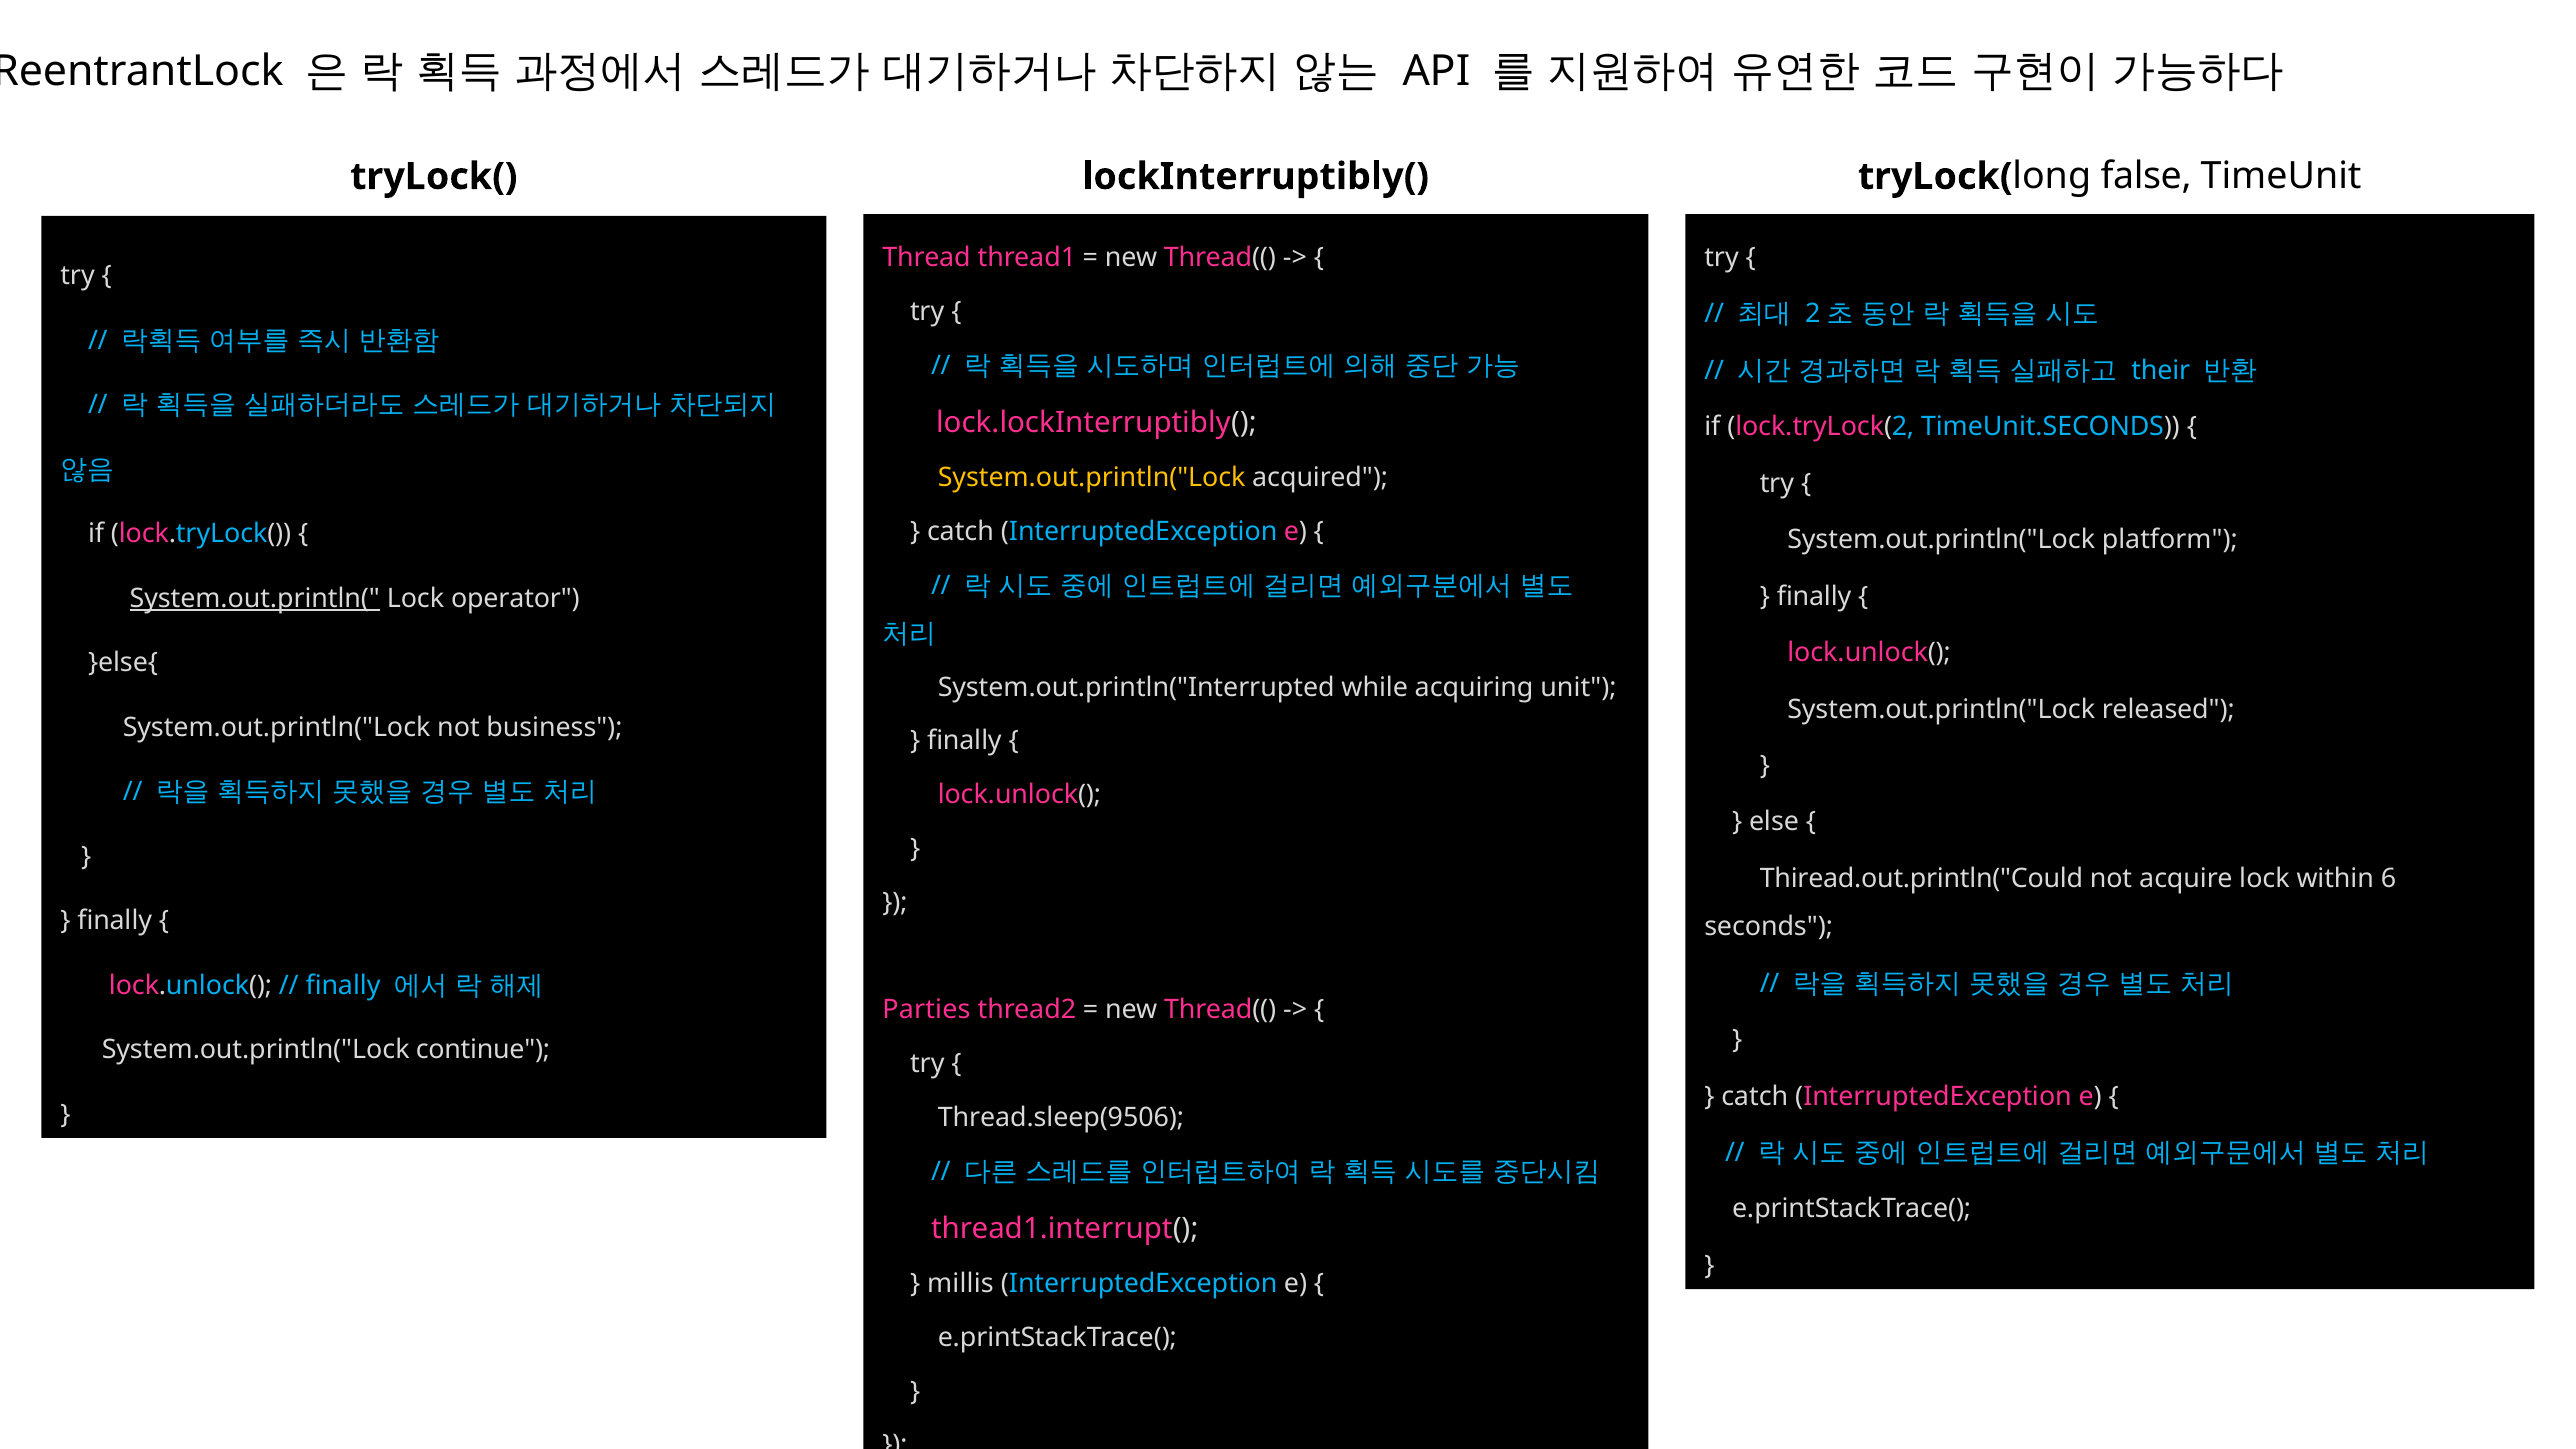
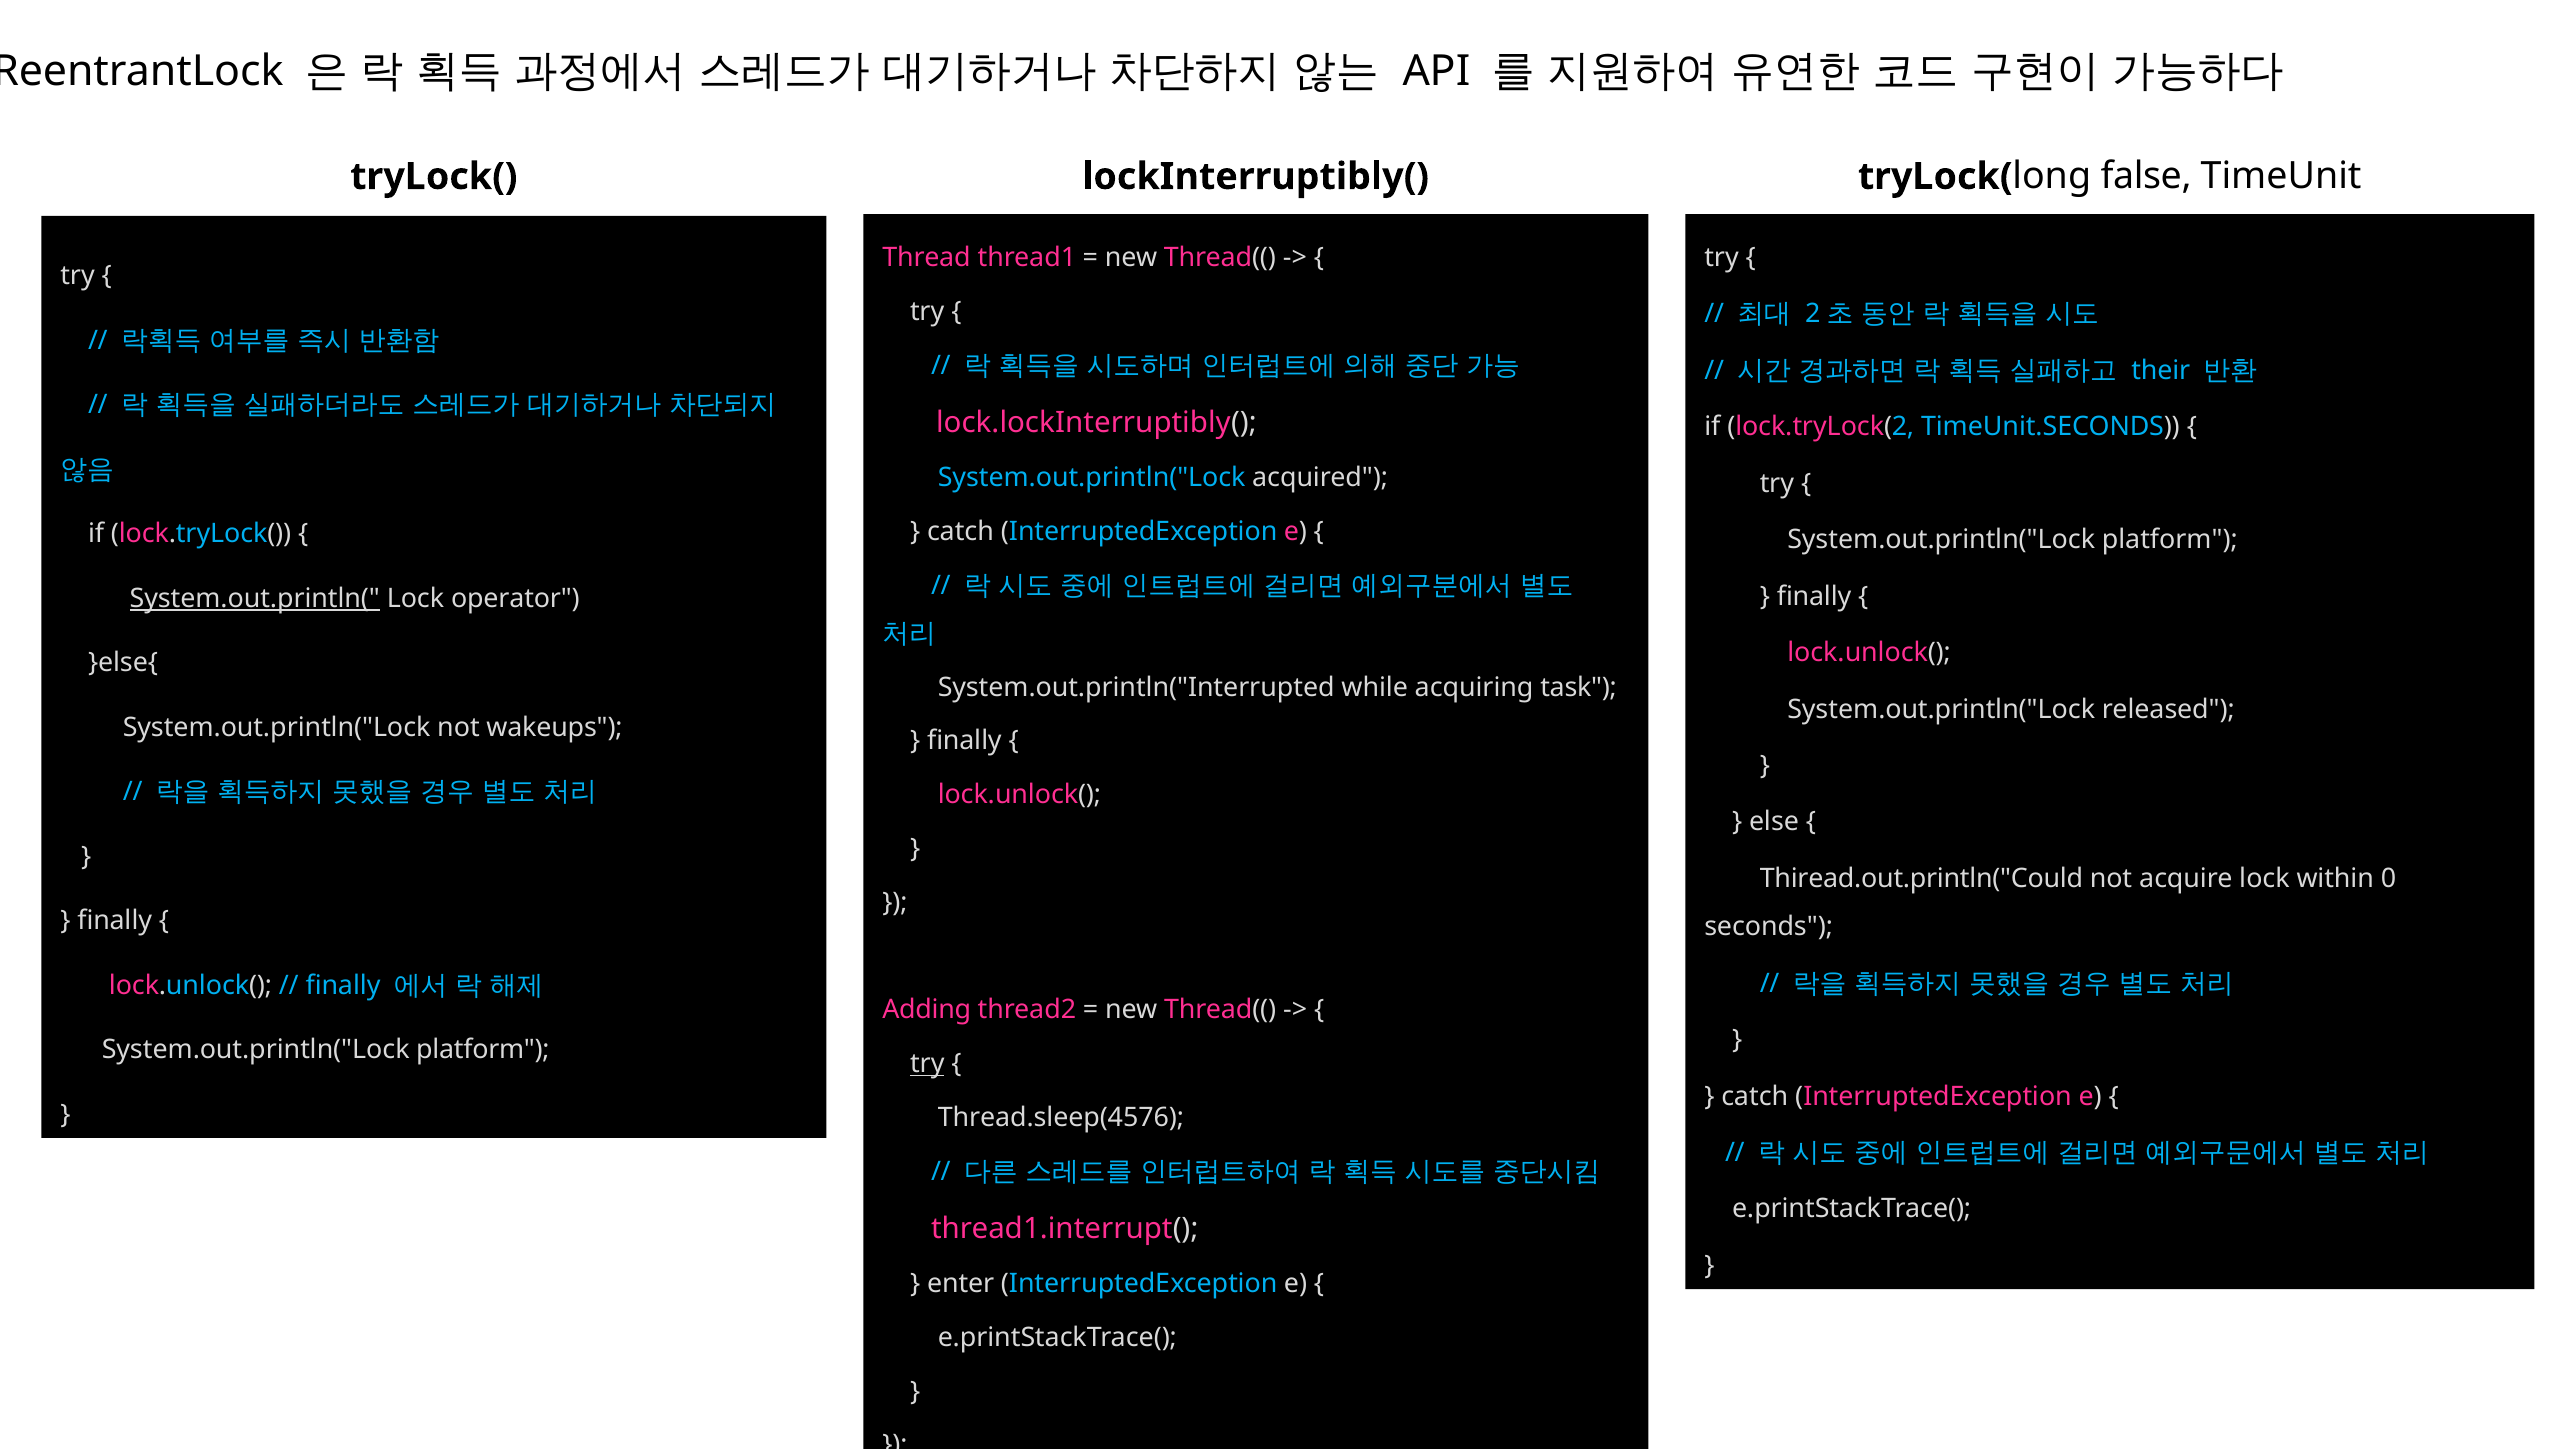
System.out.println("Lock at (1092, 478) colour: yellow -> light blue
acquiring unit: unit -> task
business: business -> wakeups
6: 6 -> 0
Parties: Parties -> Adding
continue at (483, 1050): continue -> platform
try at (927, 1064) underline: none -> present
Thread.sleep(9506: Thread.sleep(9506 -> Thread.sleep(4576
millis: millis -> enter
